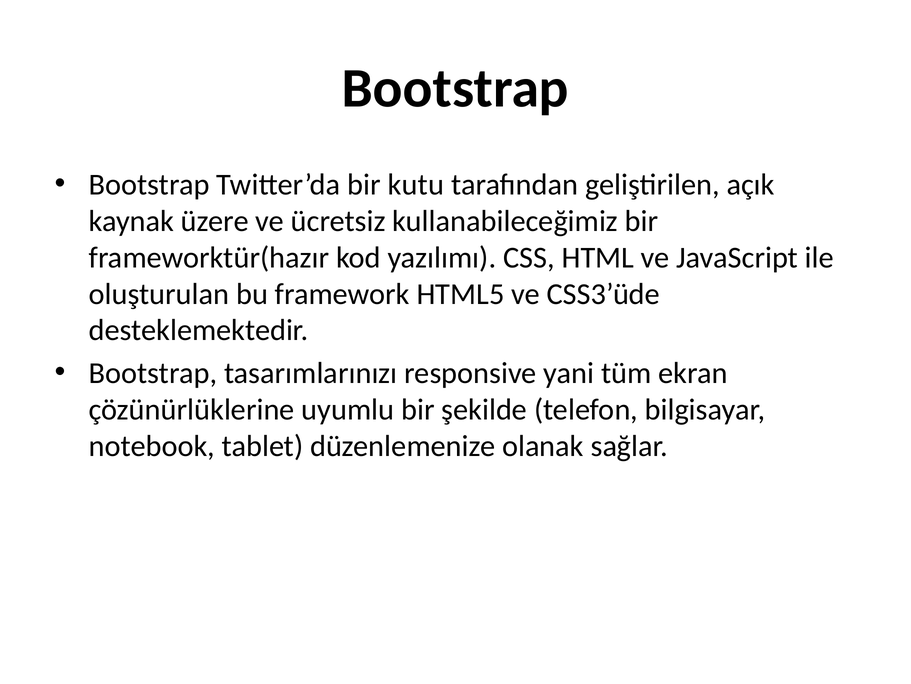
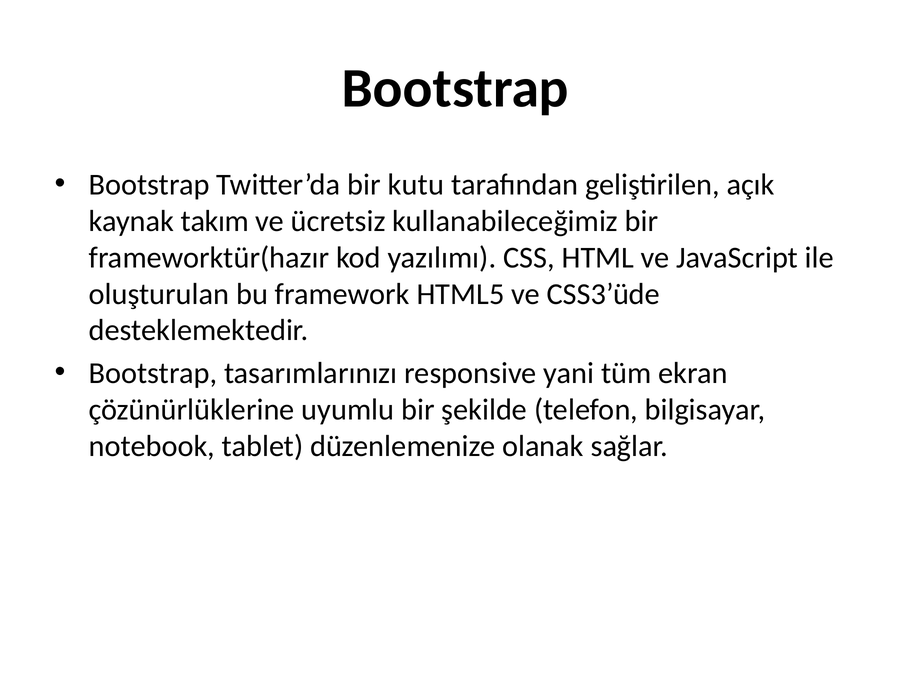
üzere: üzere -> takım
